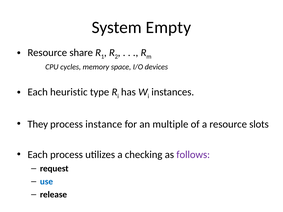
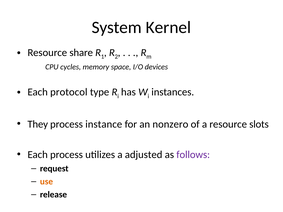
Empty: Empty -> Kernel
heuristic: heuristic -> protocol
multiple: multiple -> nonzero
checking: checking -> adjusted
use colour: blue -> orange
